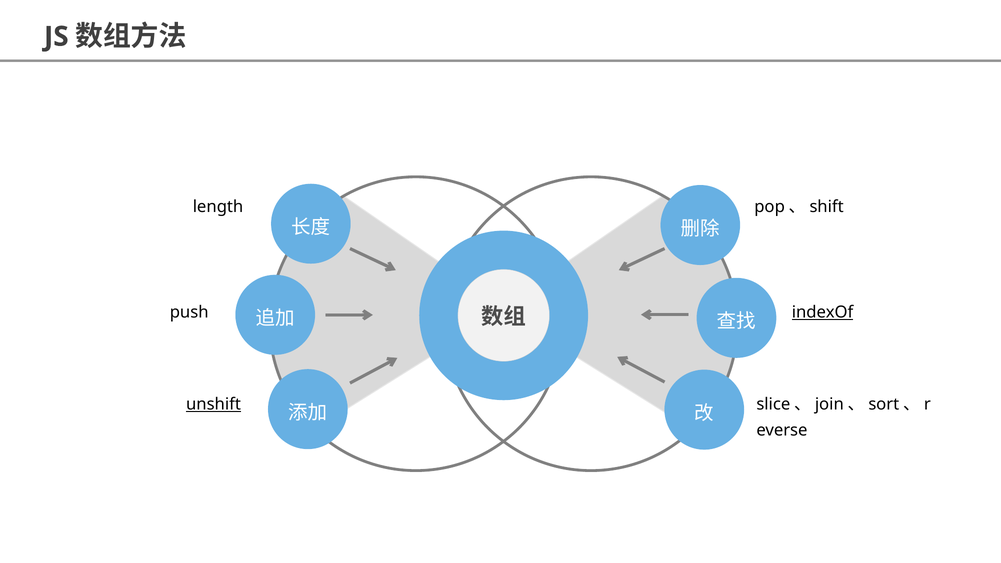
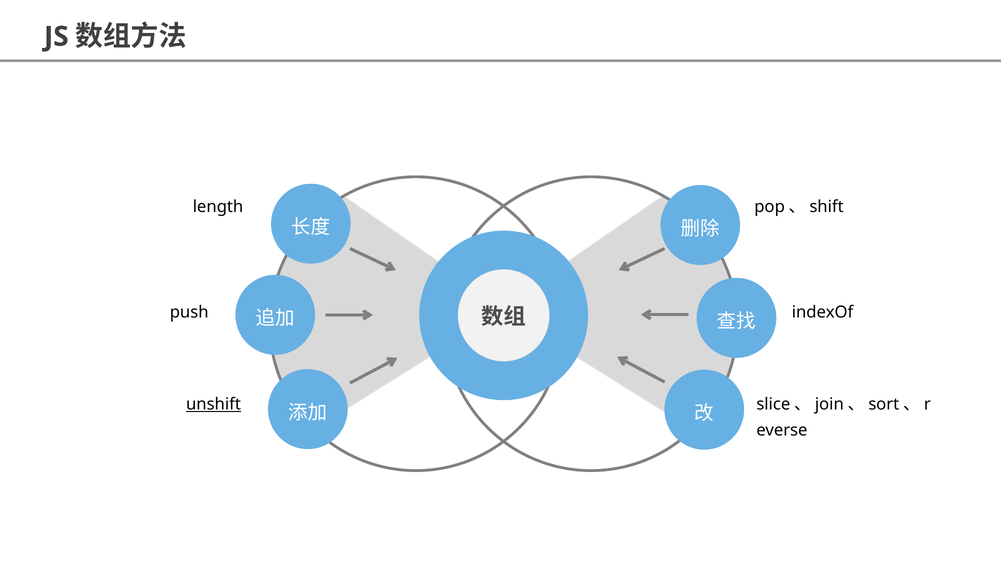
indexOf underline: present -> none
